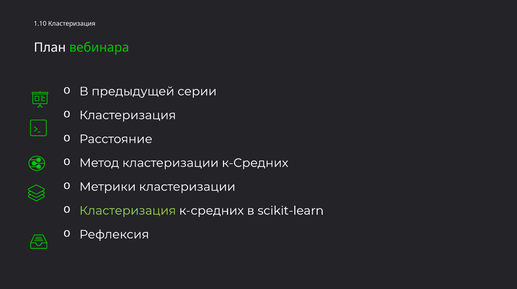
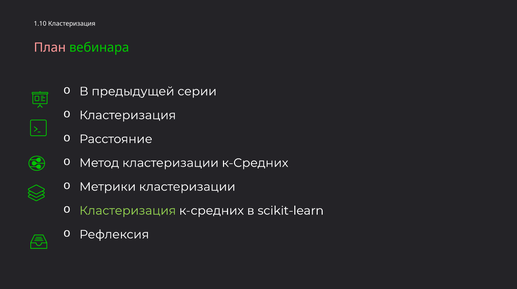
План colour: white -> pink
